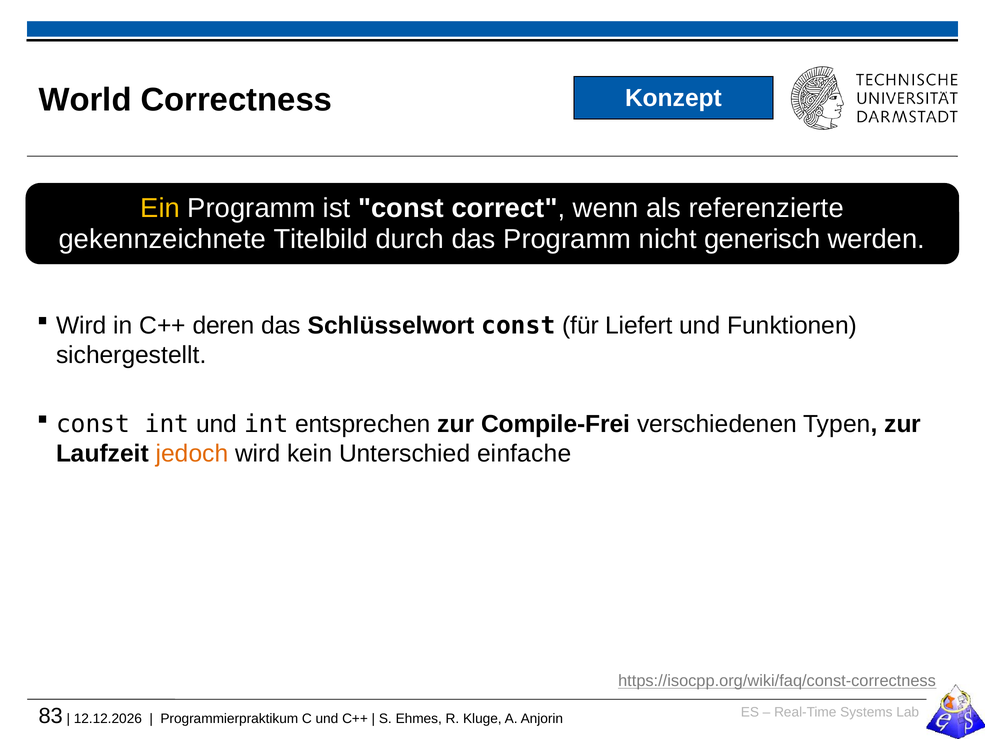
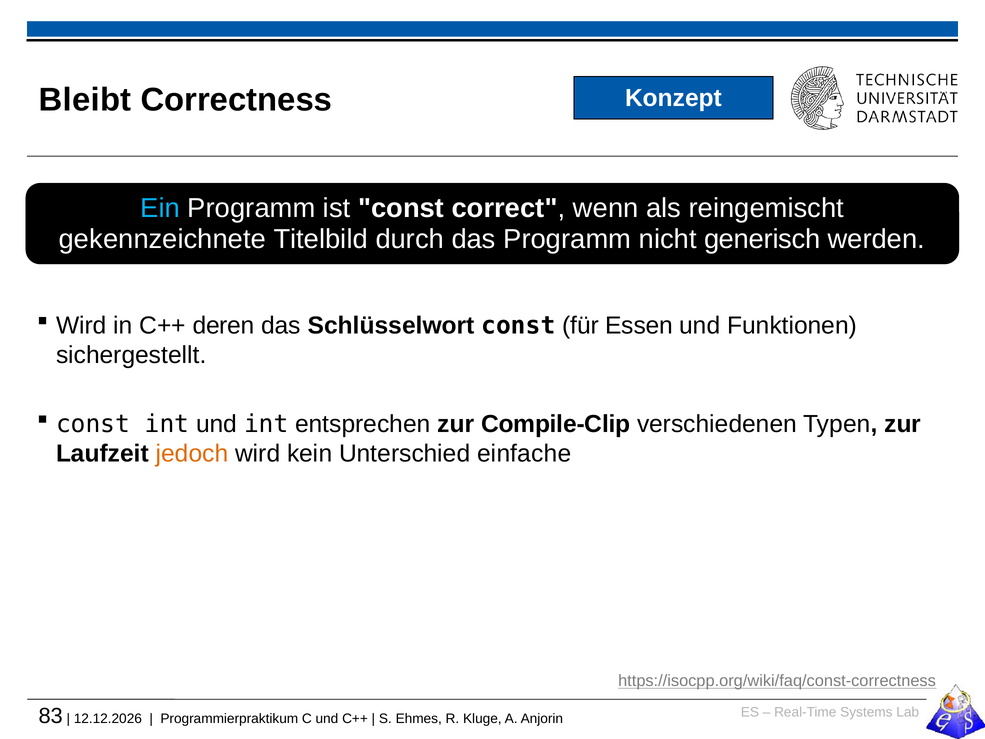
World: World -> Bleibt
Ein colour: yellow -> light blue
referenzierte: referenzierte -> reingemischt
Liefert: Liefert -> Essen
Compile-Frei: Compile-Frei -> Compile-Clip
